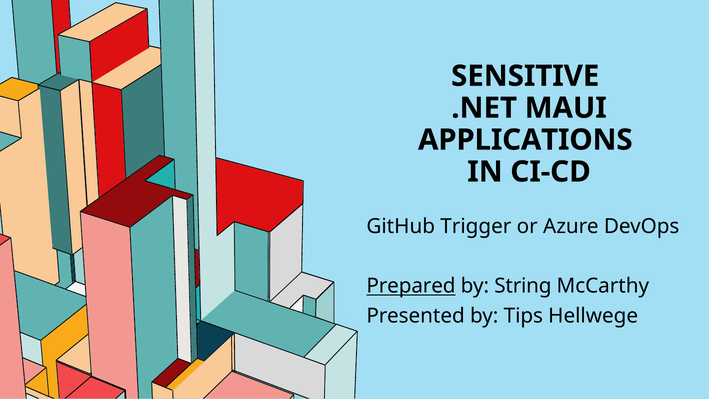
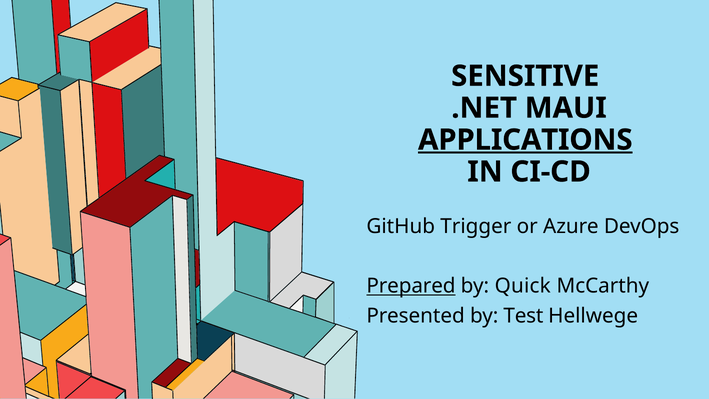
APPLICATIONS underline: none -> present
String: String -> Quick
Tips: Tips -> Test
